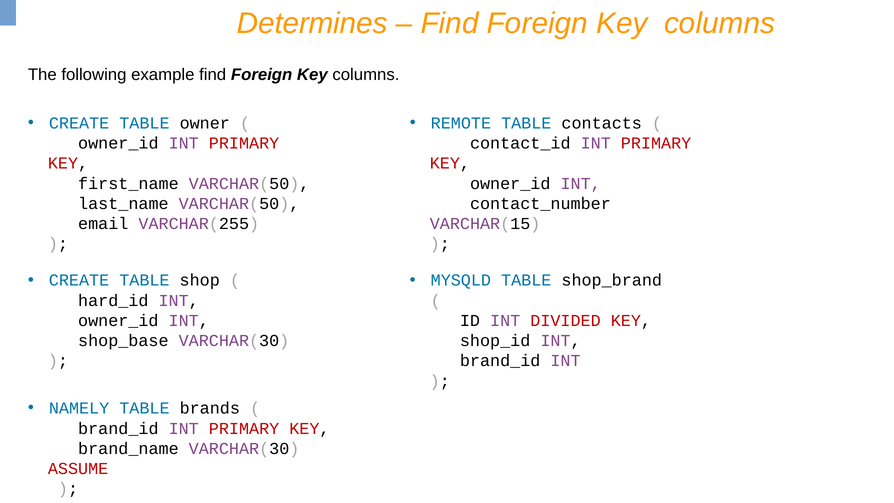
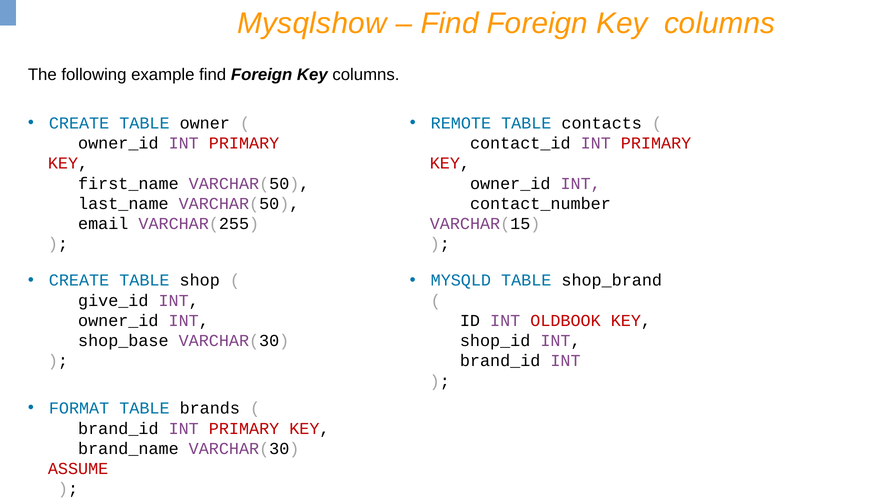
Determines: Determines -> Mysqlshow
hard_id: hard_id -> give_id
DIVIDED: DIVIDED -> OLDBOOK
NAMELY: NAMELY -> FORMAT
